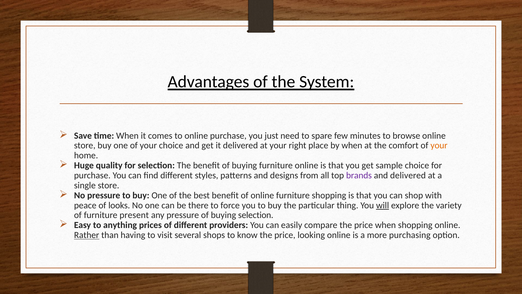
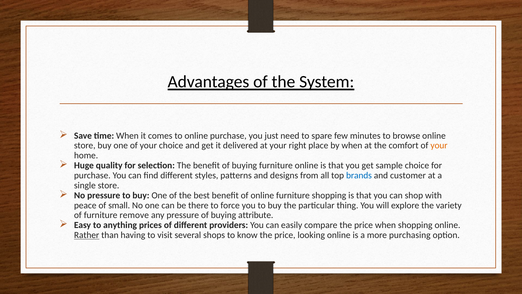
brands colour: purple -> blue
and delivered: delivered -> customer
looks: looks -> small
will underline: present -> none
present: present -> remove
buying selection: selection -> attribute
